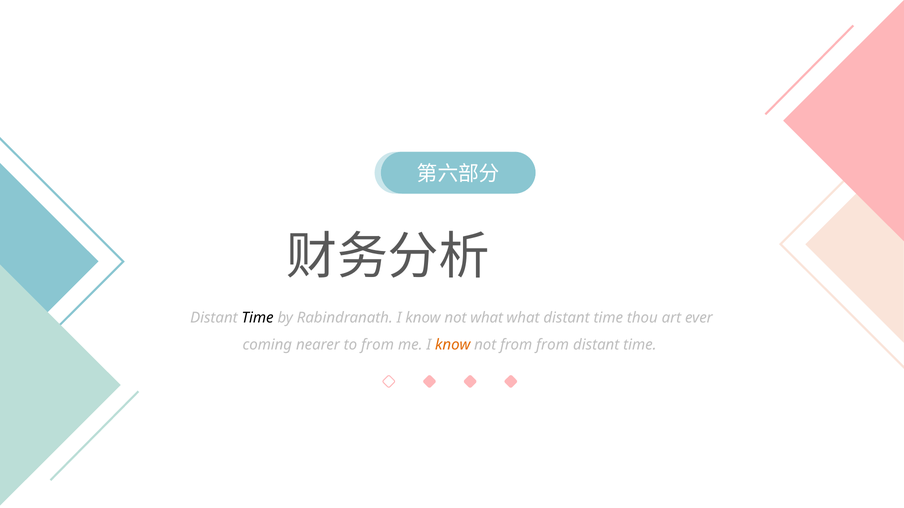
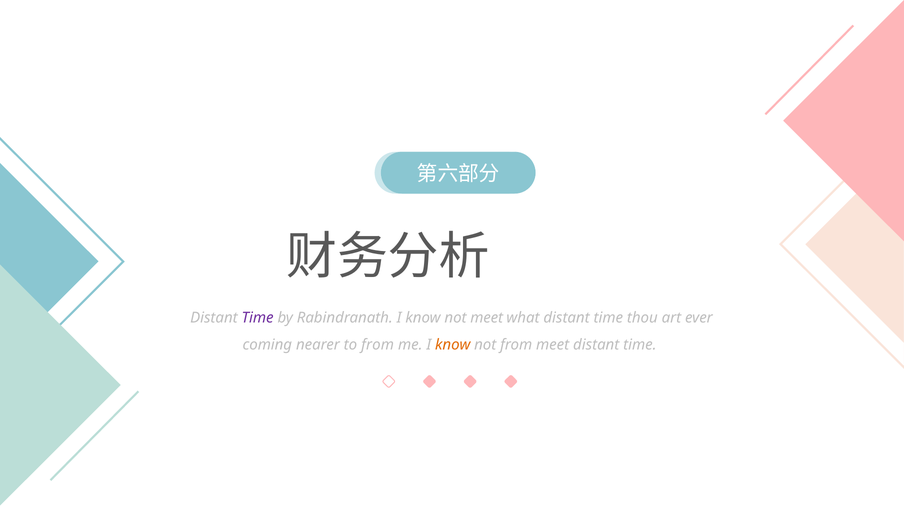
Time at (258, 318) colour: black -> purple
not what: what -> meet
from from: from -> meet
